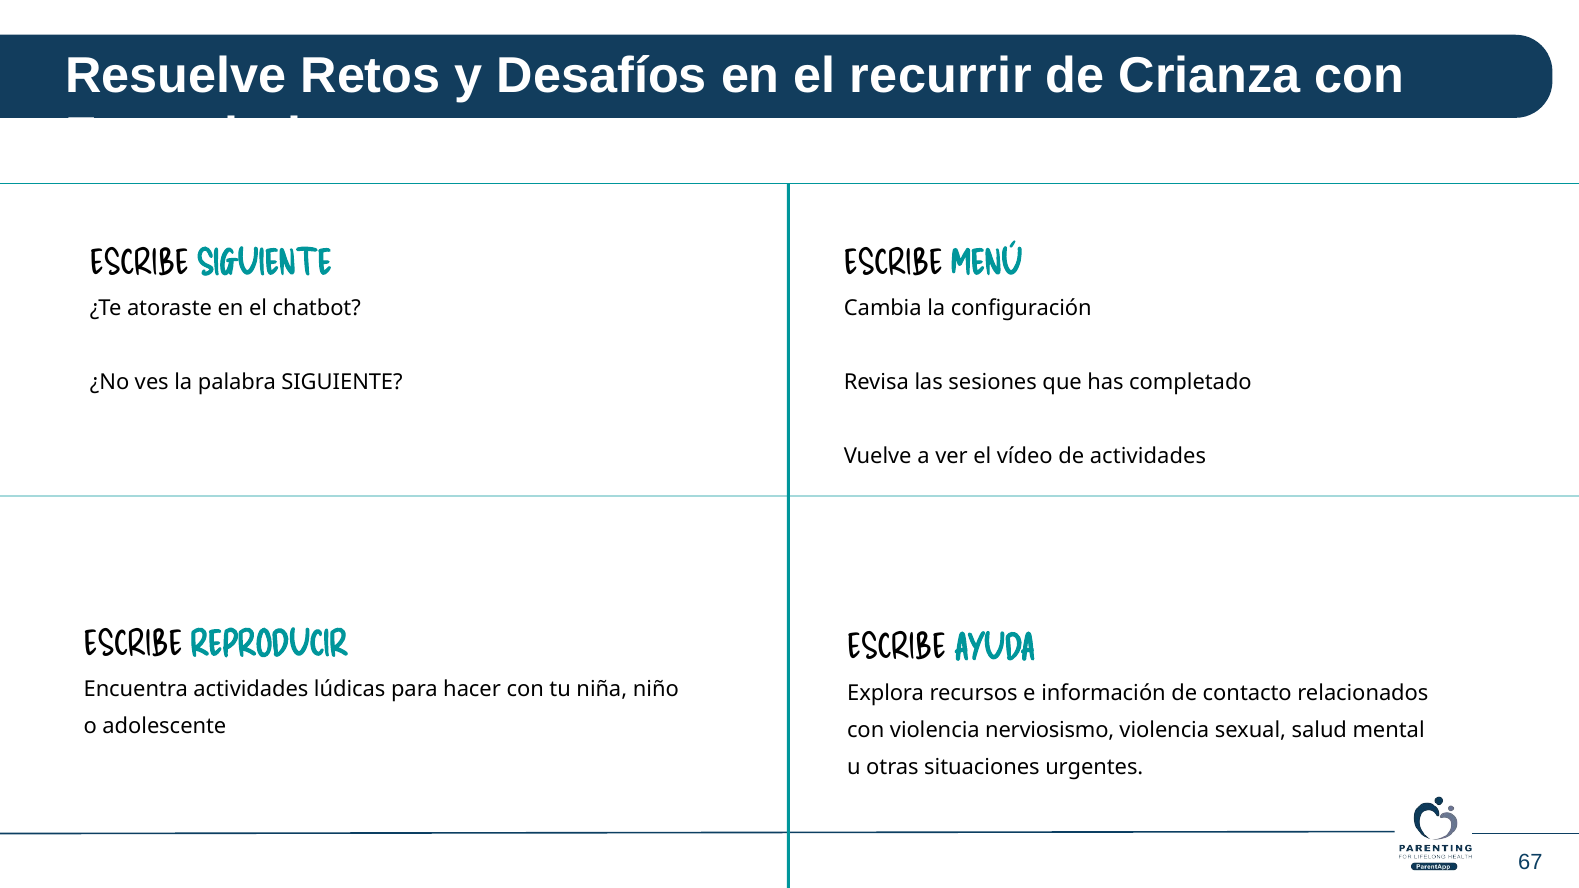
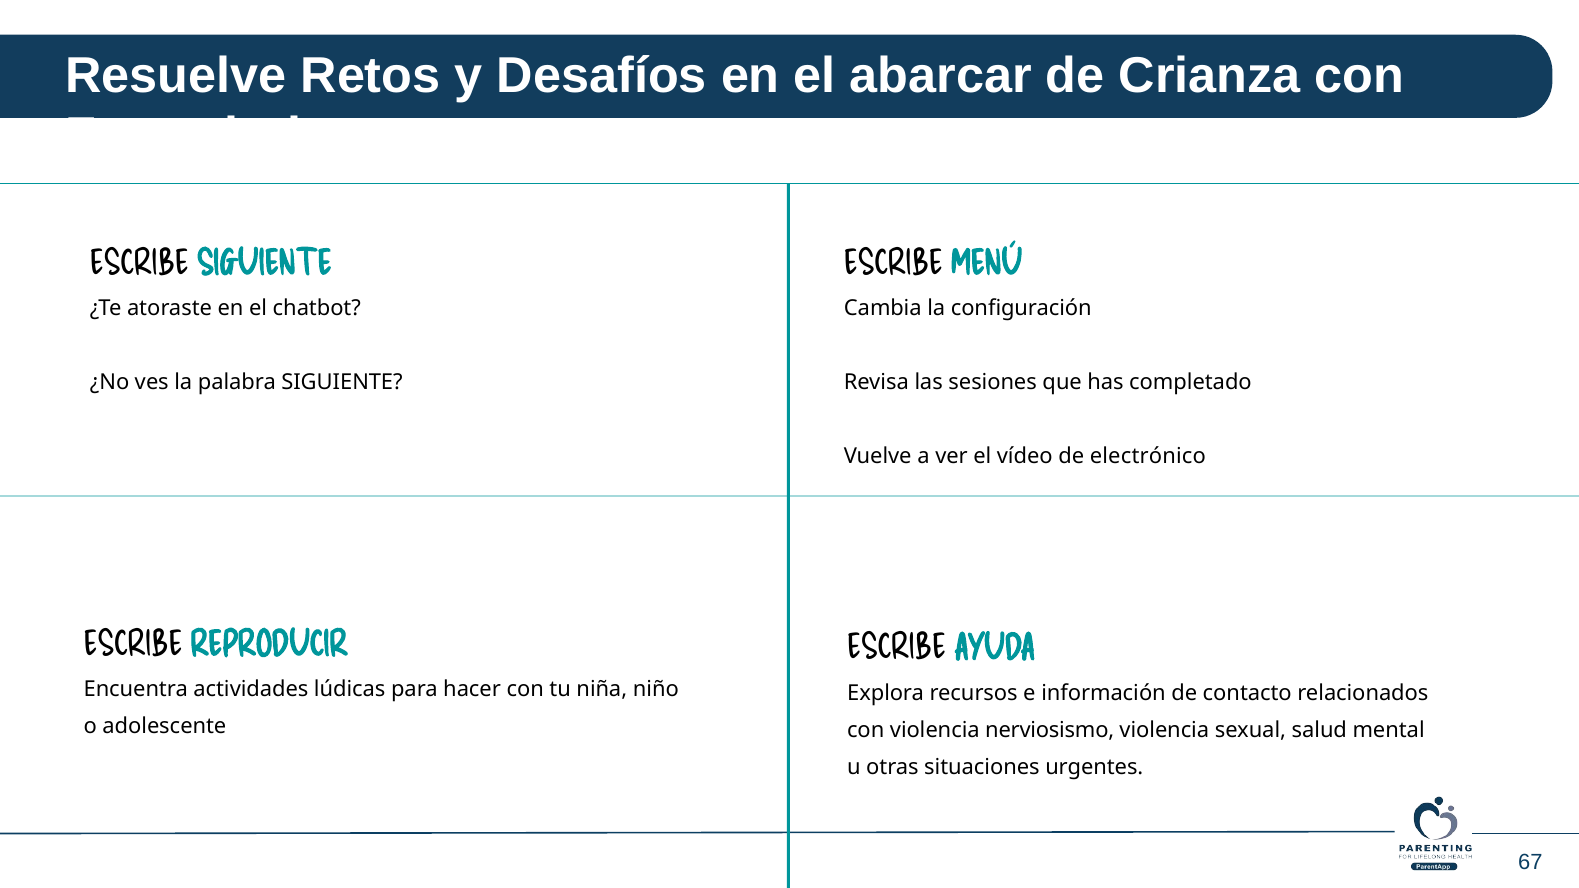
recurrir: recurrir -> abarcar
de actividades: actividades -> electrónico
